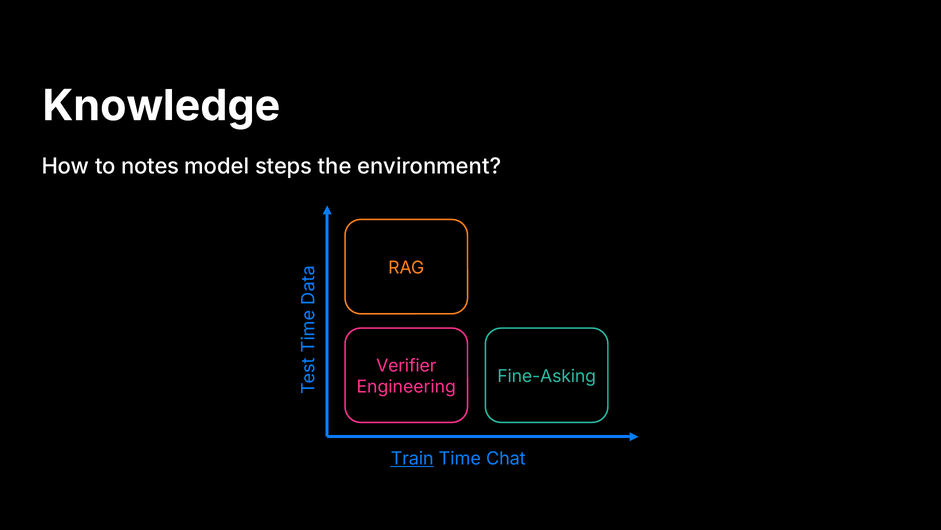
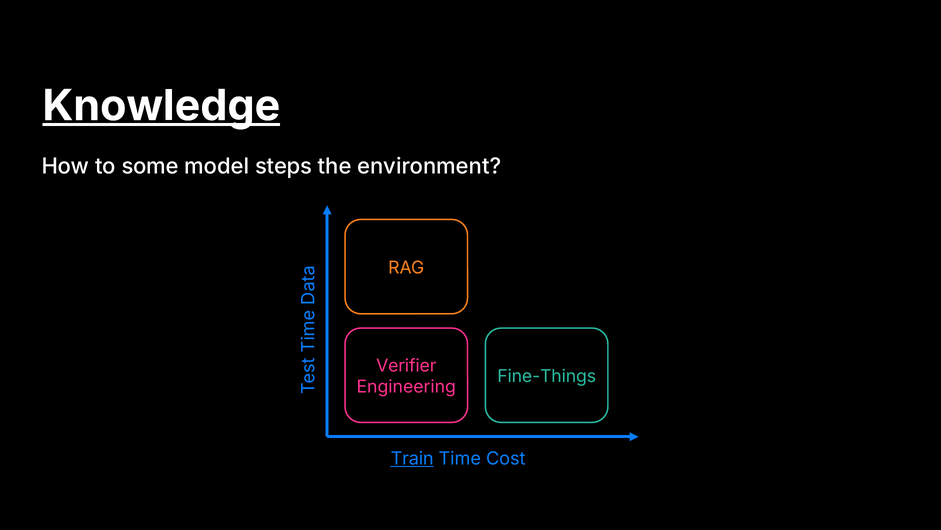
Knowledge underline: none -> present
notes: notes -> some
Fine-Asking: Fine-Asking -> Fine-Things
Chat: Chat -> Cost
